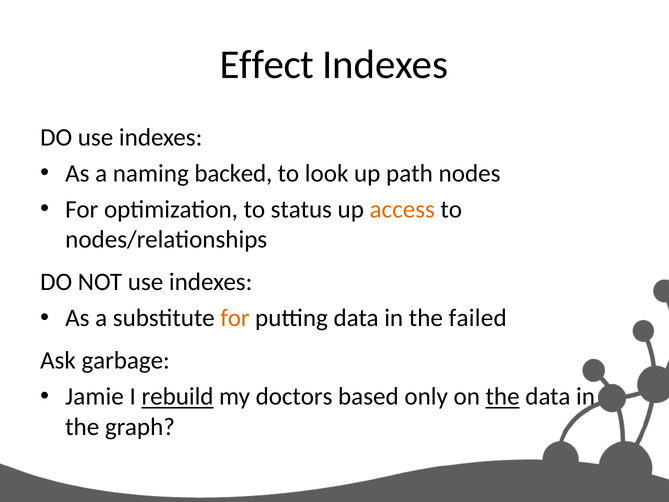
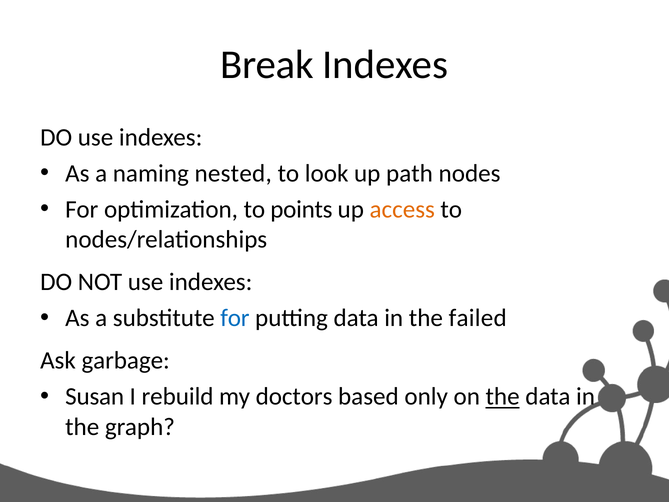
Effect: Effect -> Break
backed: backed -> nested
status: status -> points
for at (235, 318) colour: orange -> blue
Jamie: Jamie -> Susan
rebuild underline: present -> none
